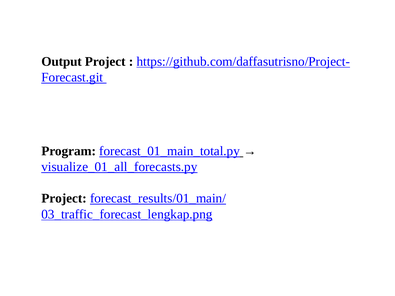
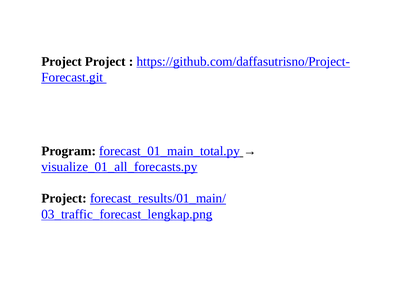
Output at (62, 61): Output -> Project
